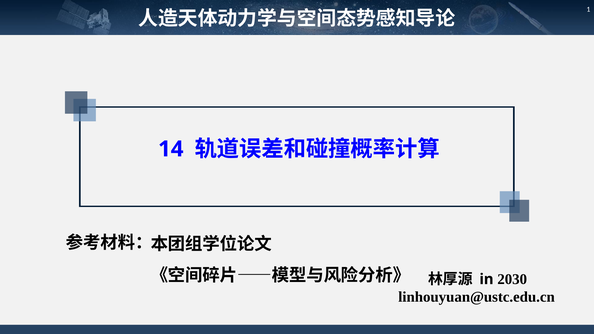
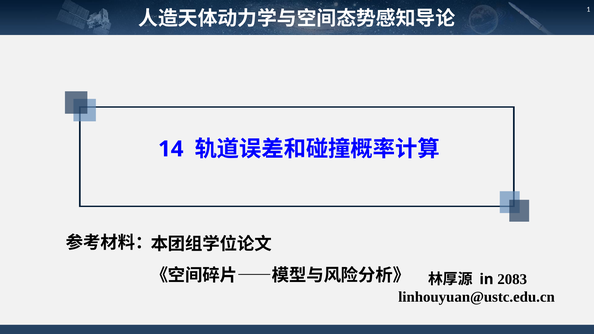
2030: 2030 -> 2083
